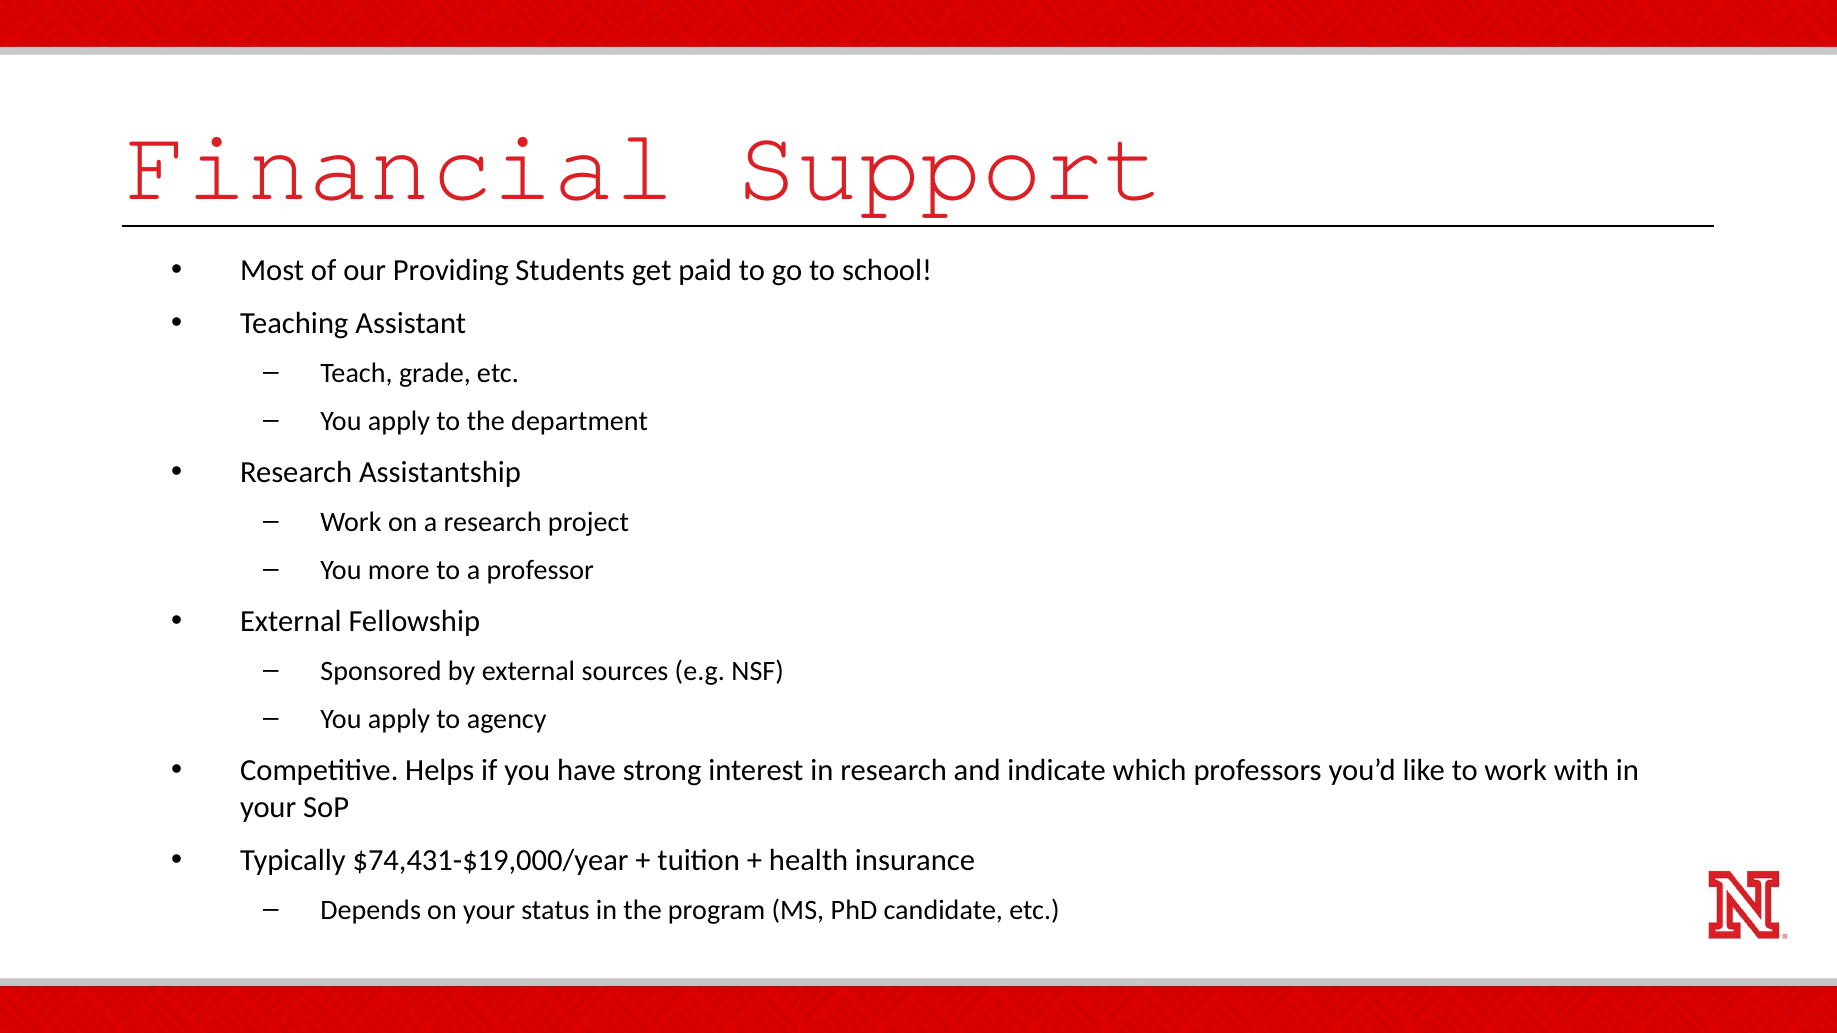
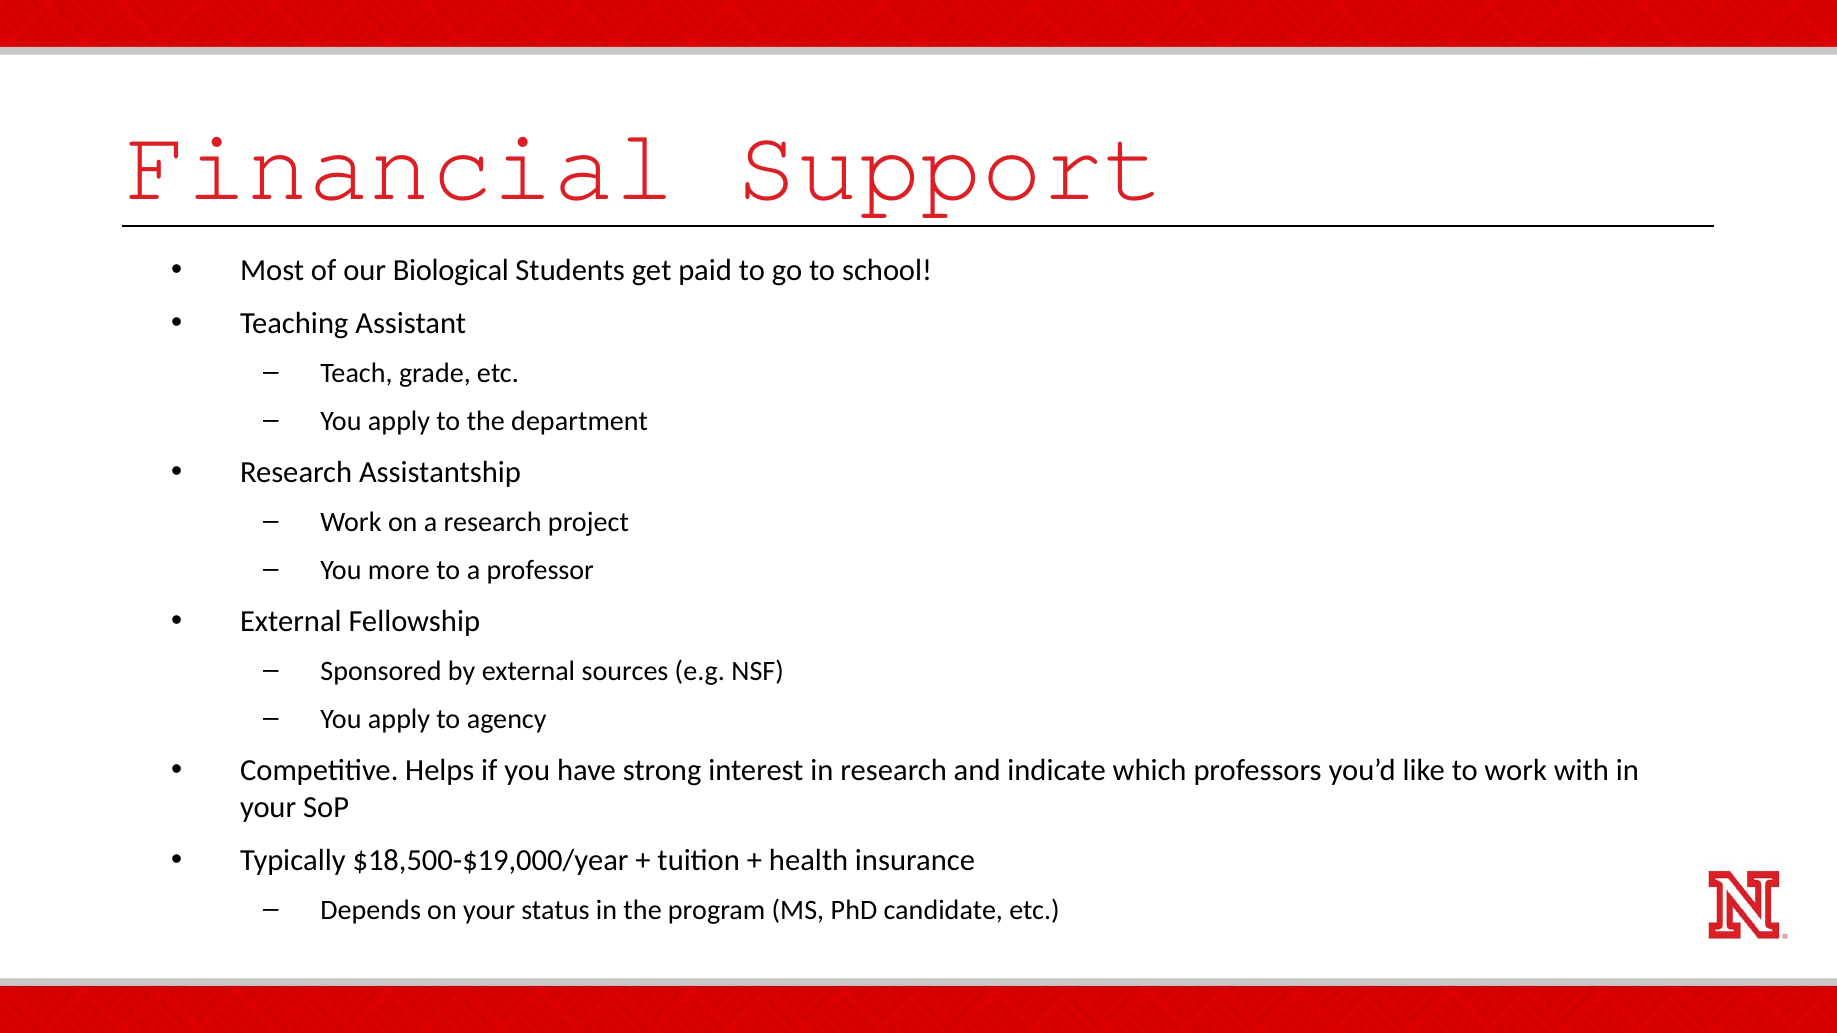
Providing: Providing -> Biological
$74,431-$19,000/year: $74,431-$19,000/year -> $18,500-$19,000/year
